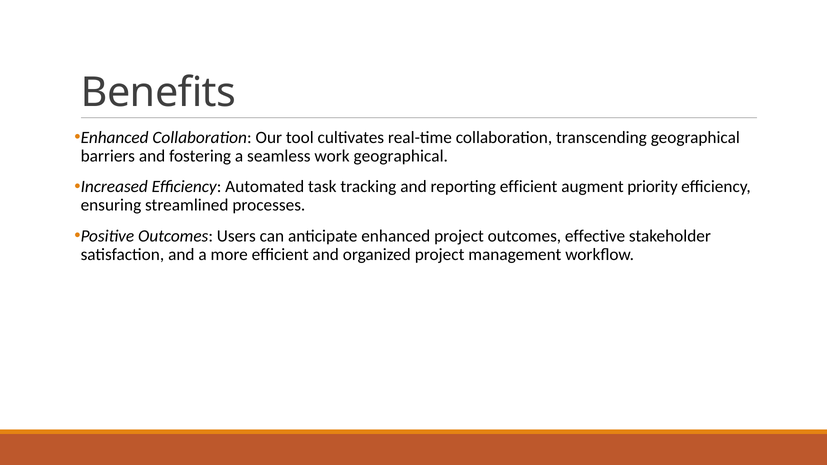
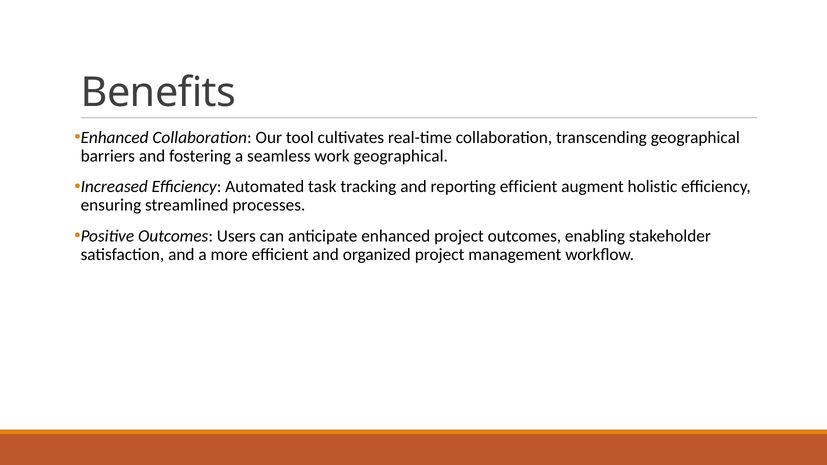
priority: priority -> holistic
effective: effective -> enabling
